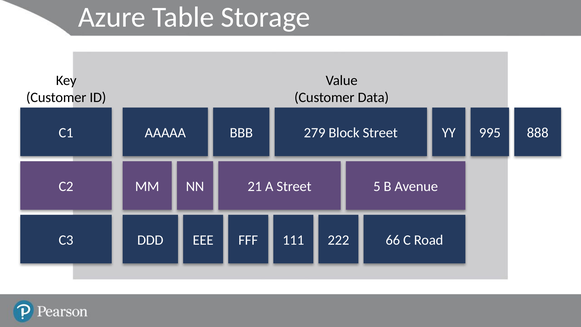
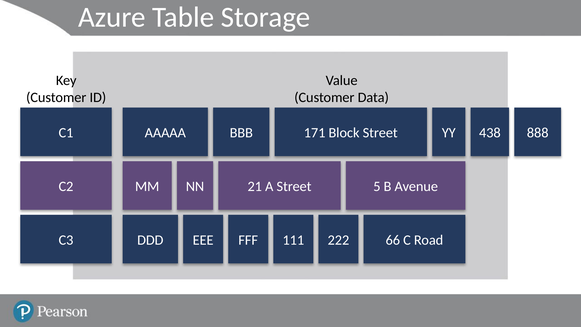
279: 279 -> 171
995: 995 -> 438
